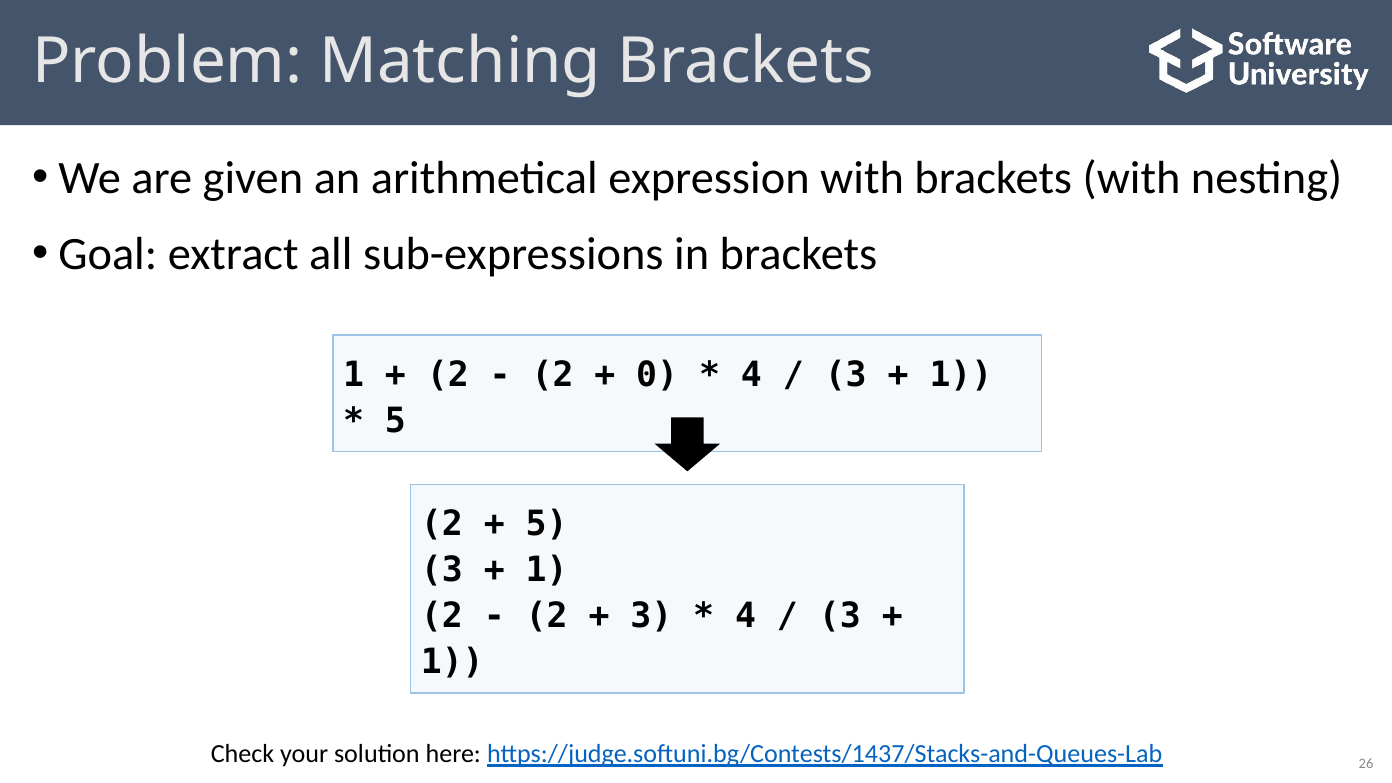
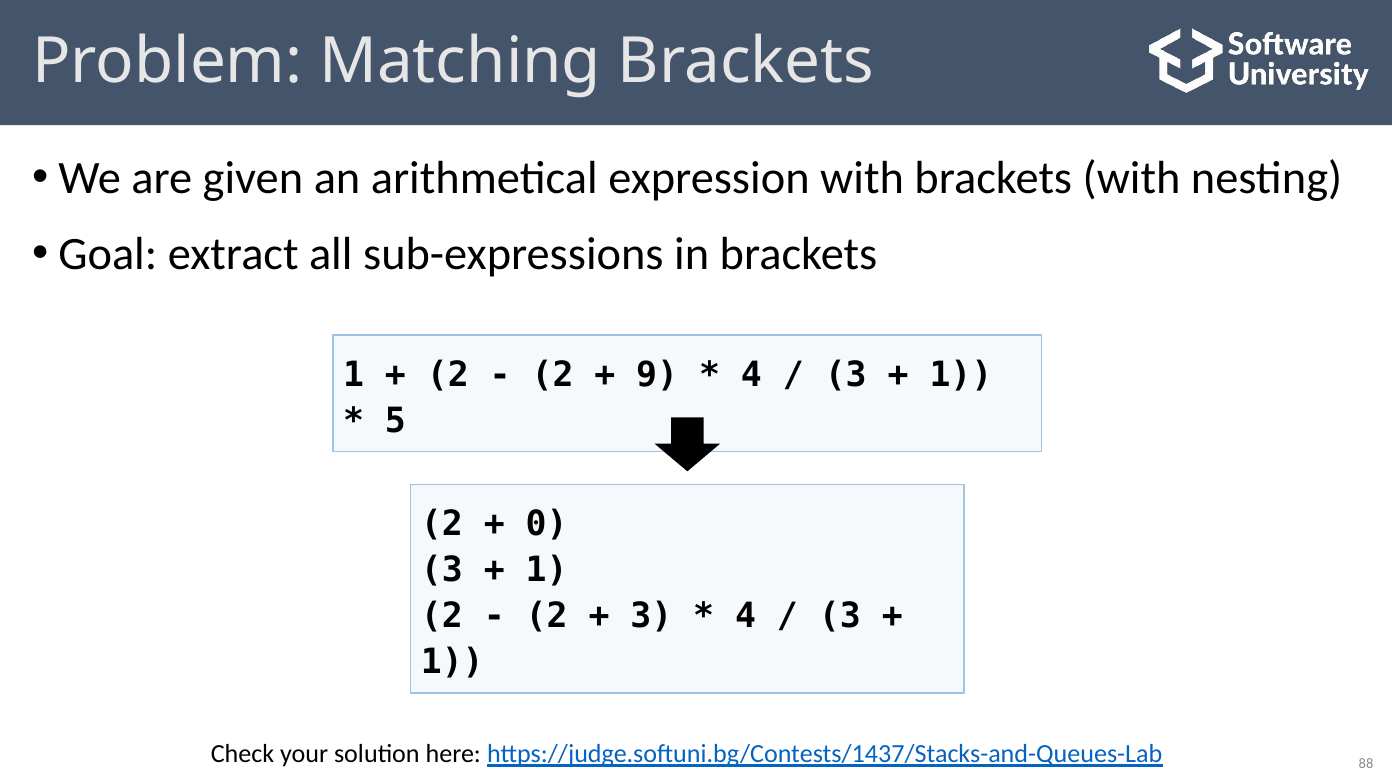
0: 0 -> 9
5 at (547, 524): 5 -> 0
26: 26 -> 88
